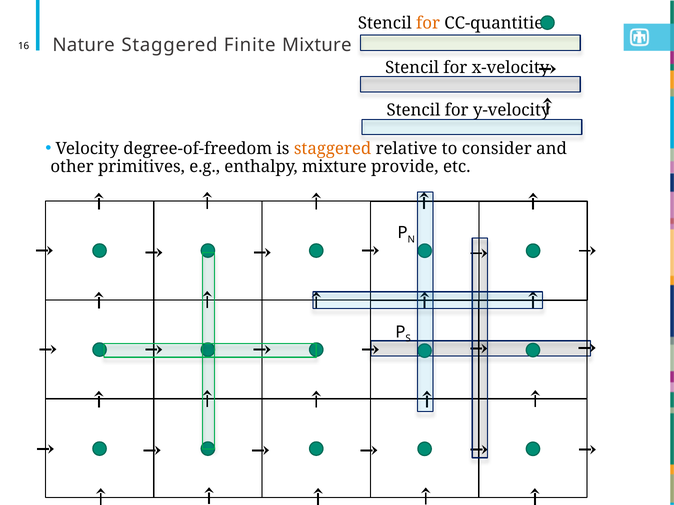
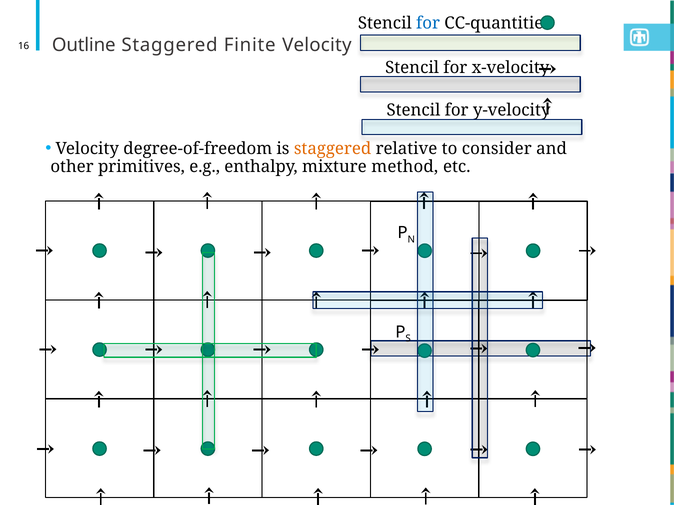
for at (428, 23) colour: orange -> blue
Nature: Nature -> Outline
Finite Mixture: Mixture -> Velocity
provide: provide -> method
